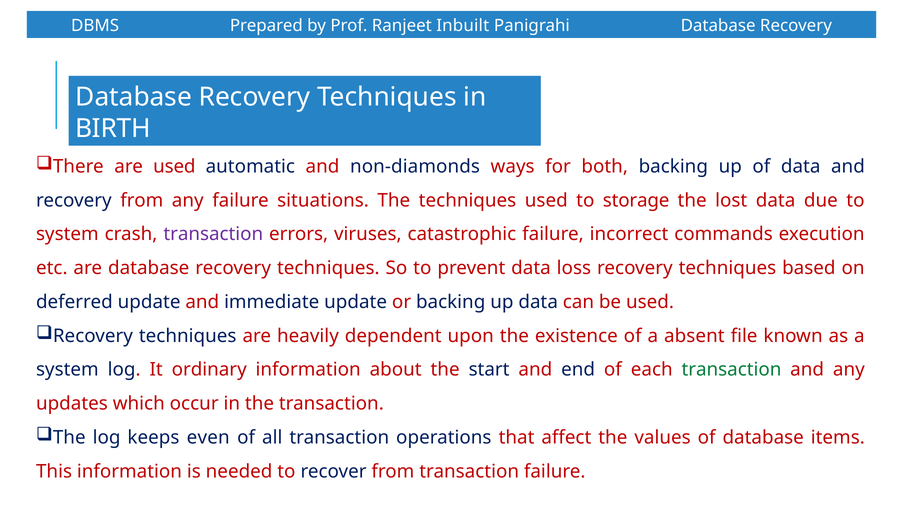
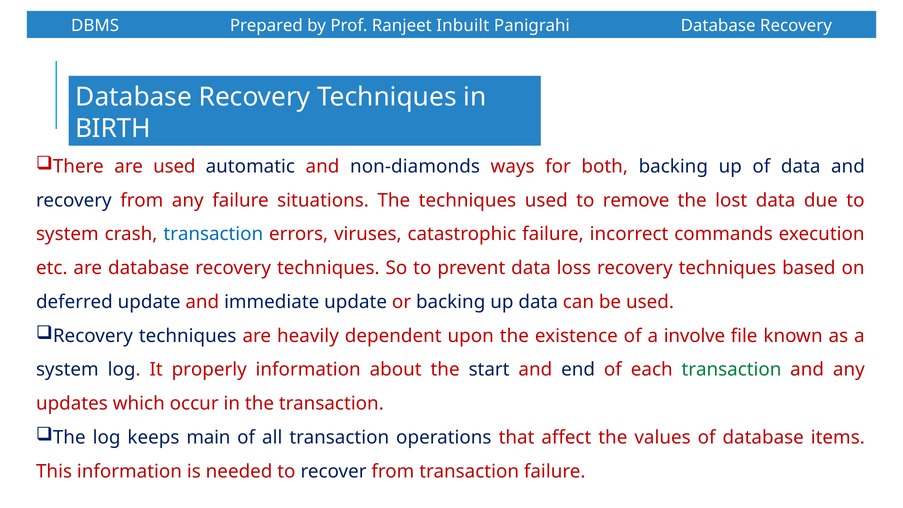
storage: storage -> remove
transaction at (213, 234) colour: purple -> blue
absent: absent -> involve
ordinary: ordinary -> properly
even: even -> main
